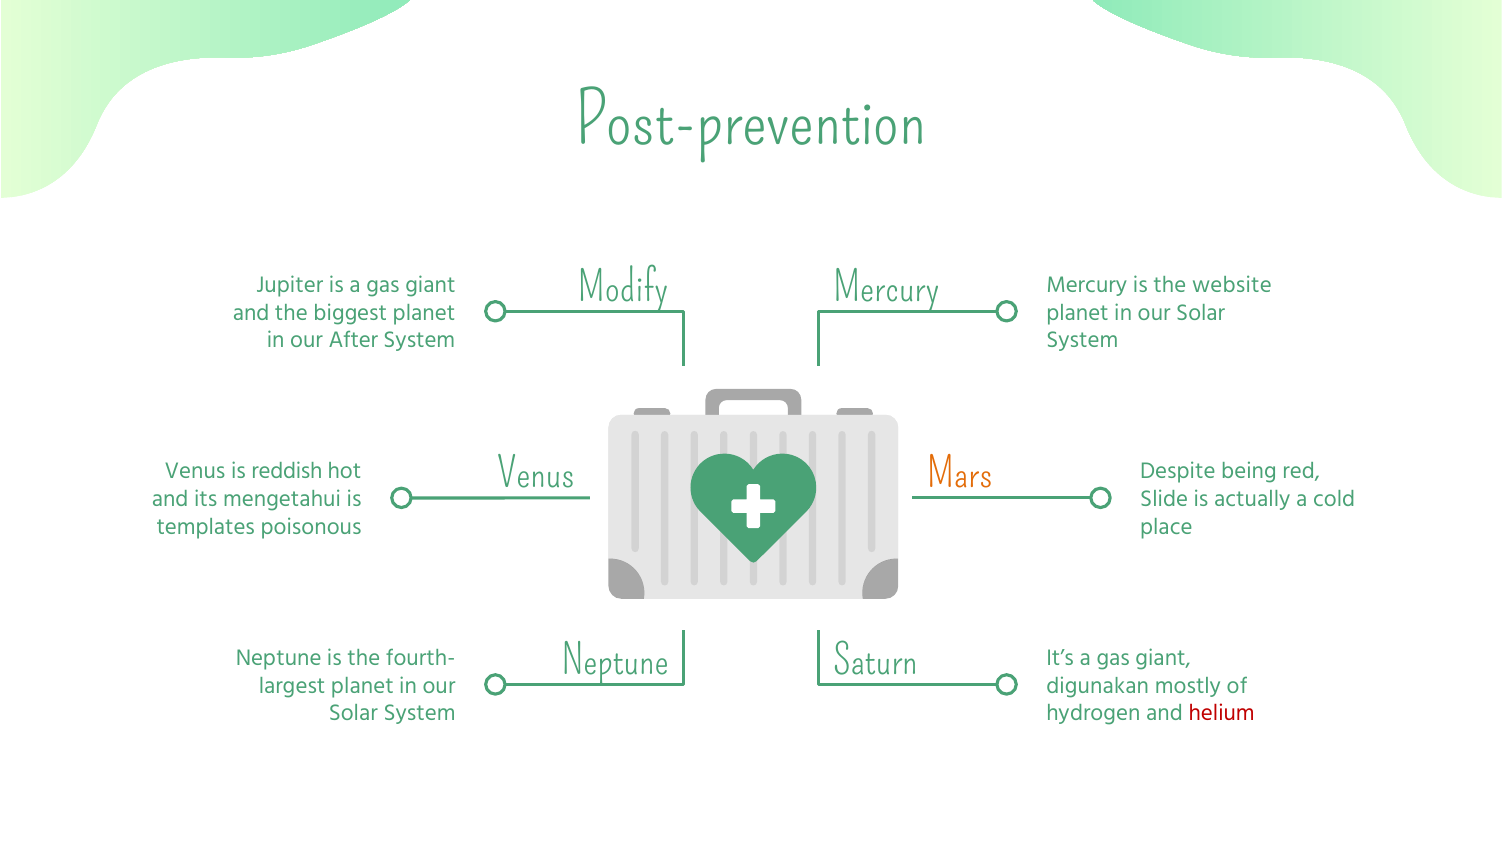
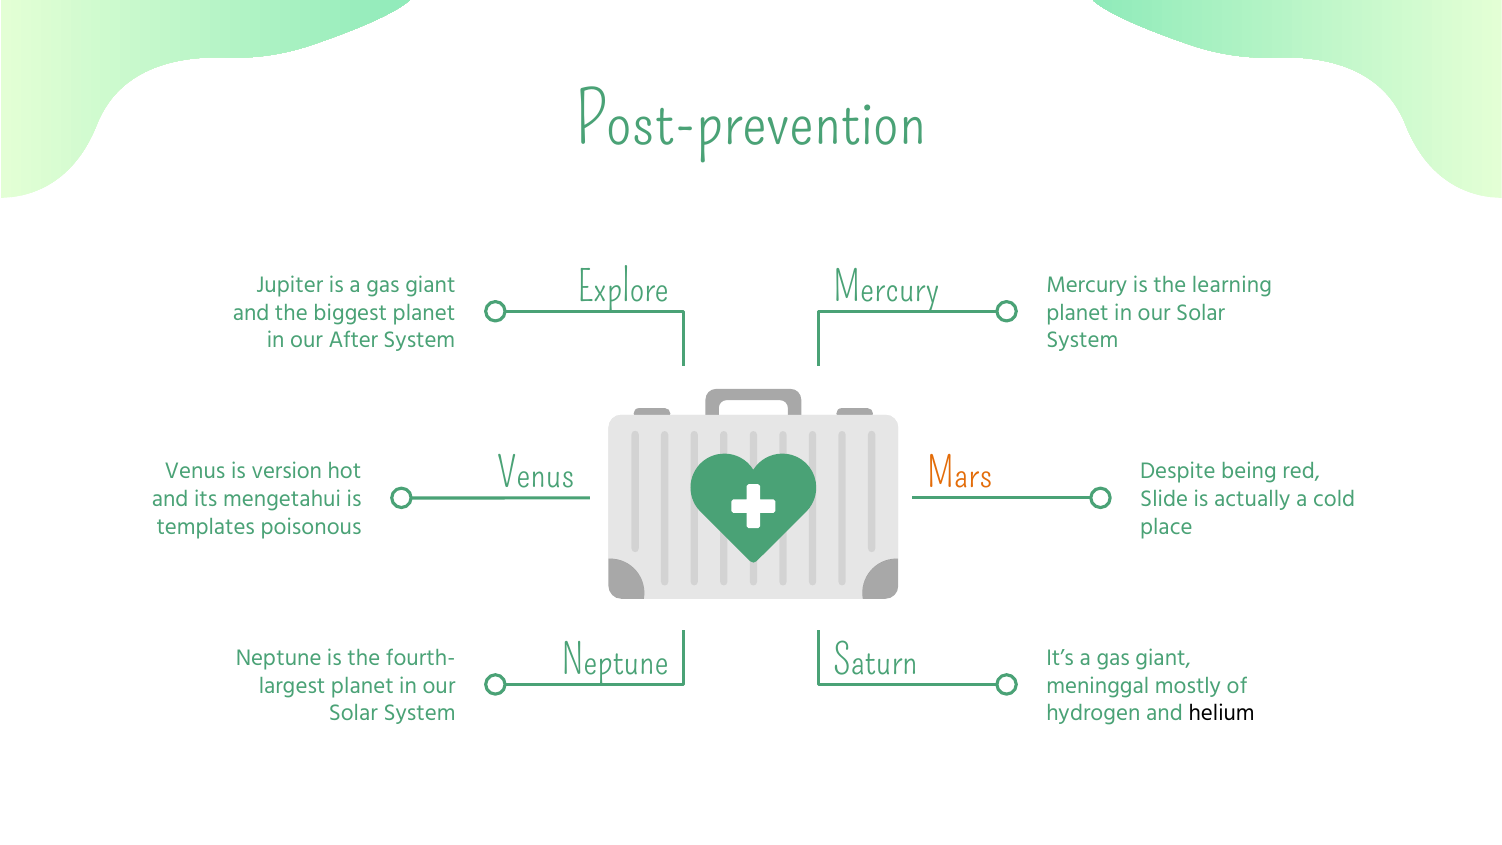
Modify: Modify -> Explore
website: website -> learning
reddish: reddish -> version
digunakan: digunakan -> meninggal
helium colour: red -> black
